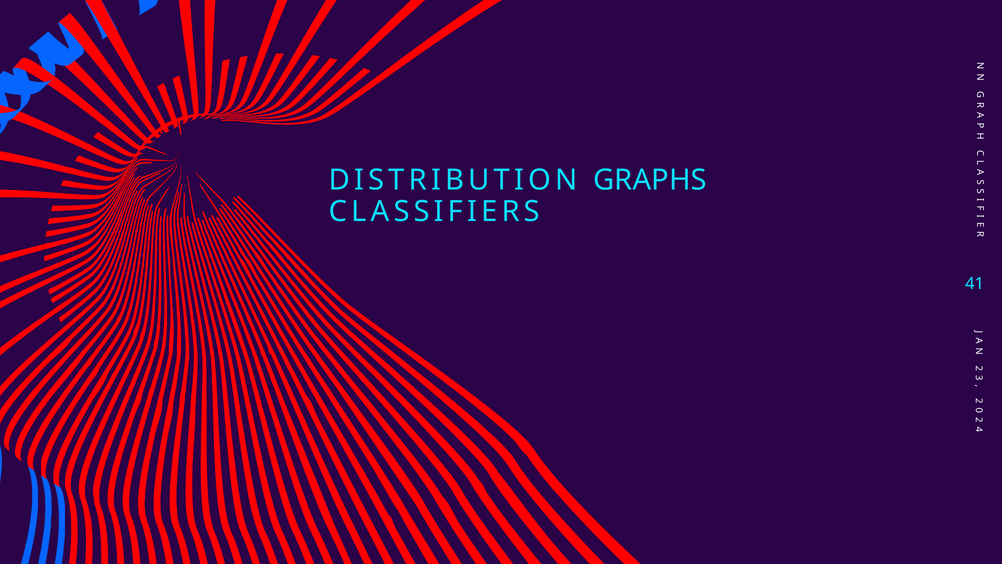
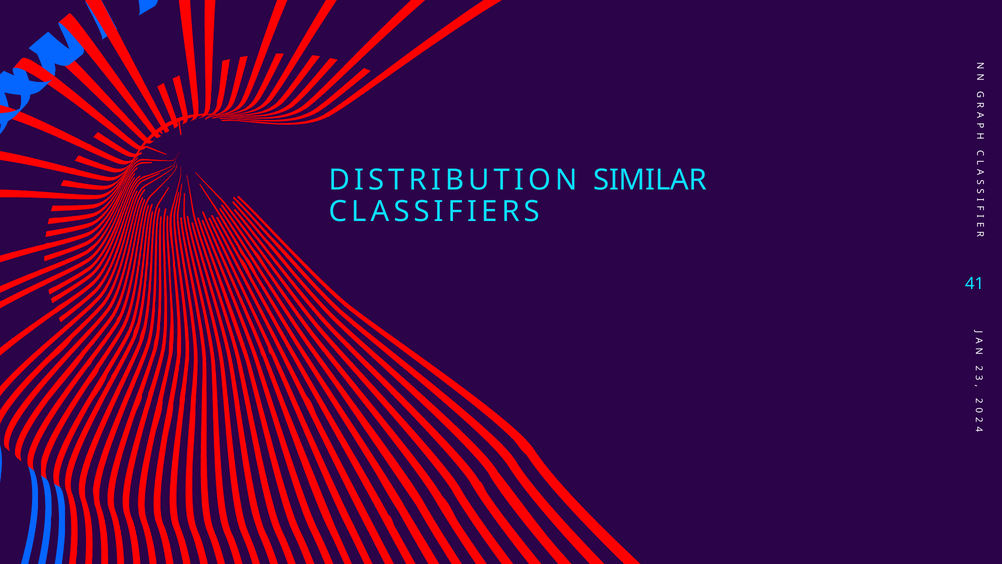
GRAPHS: GRAPHS -> SIMILAR
